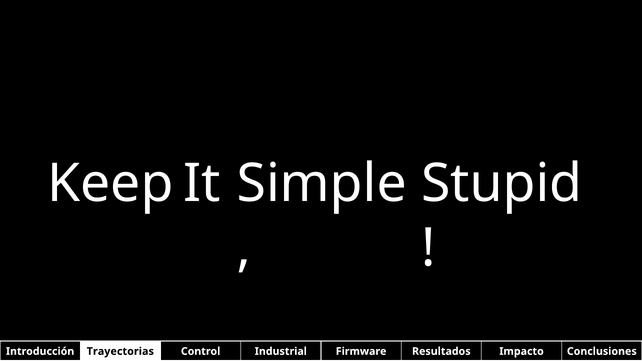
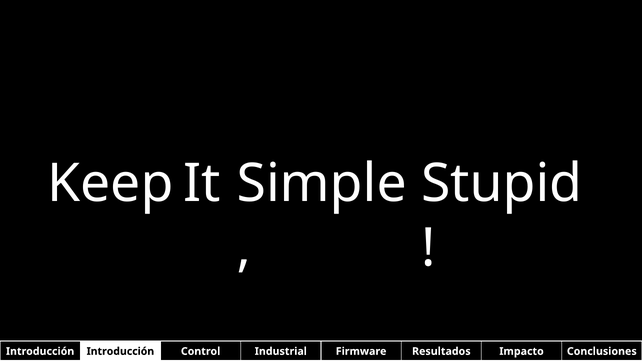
Introducción Trayectorias: Trayectorias -> Introducción
